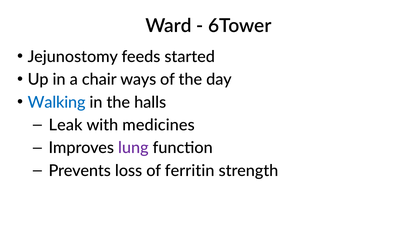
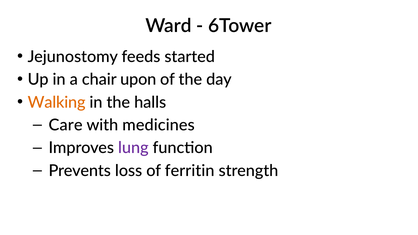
ways: ways -> upon
Walking colour: blue -> orange
Leak: Leak -> Care
